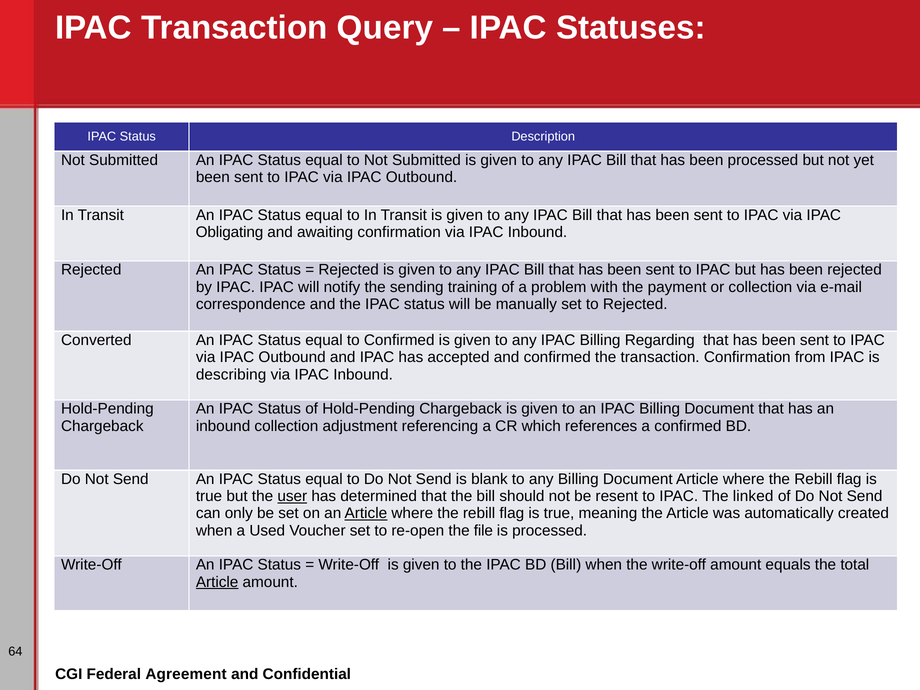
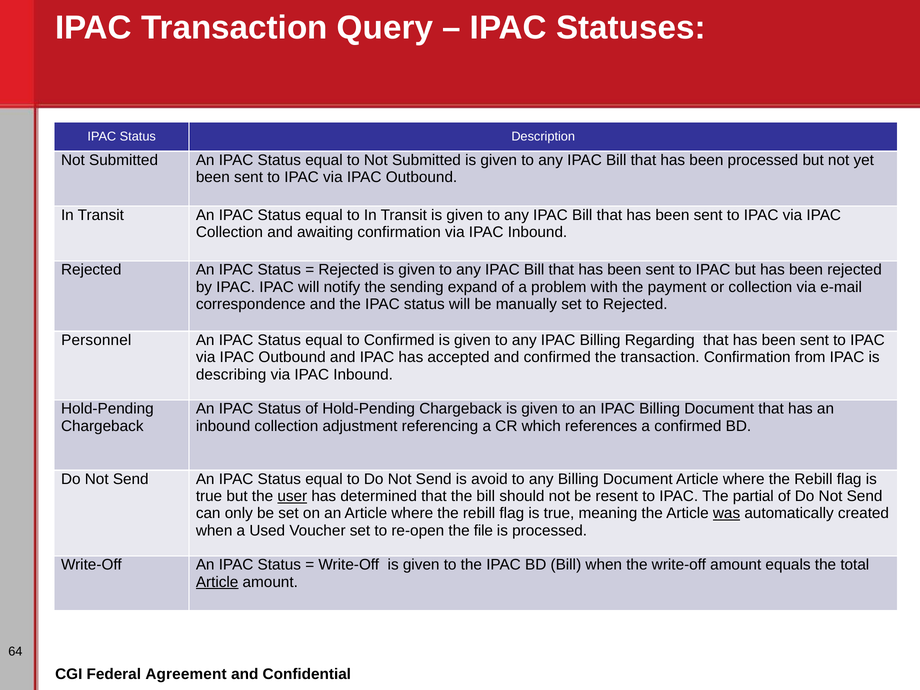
Obligating at (230, 232): Obligating -> Collection
training: training -> expand
Converted: Converted -> Personnel
blank: blank -> avoid
linked: linked -> partial
Article at (366, 513) underline: present -> none
was underline: none -> present
